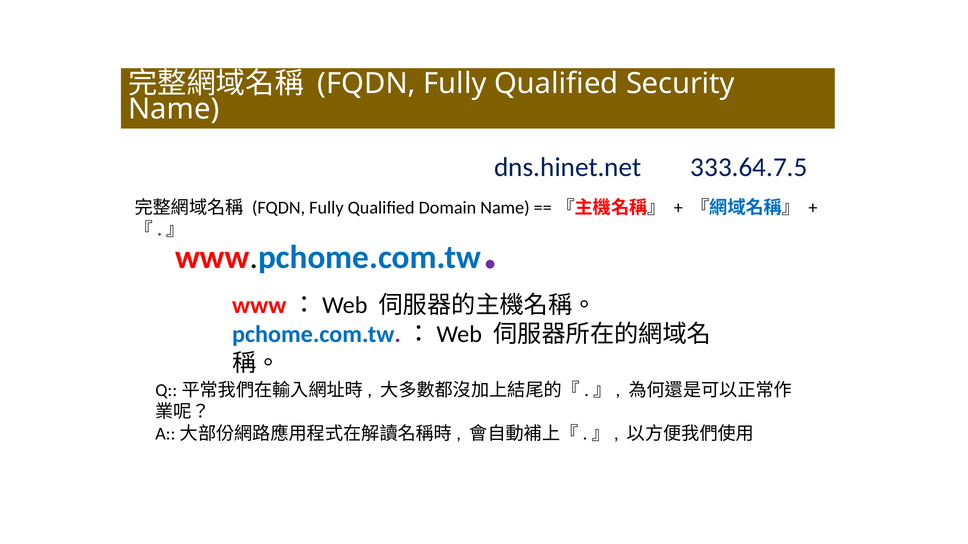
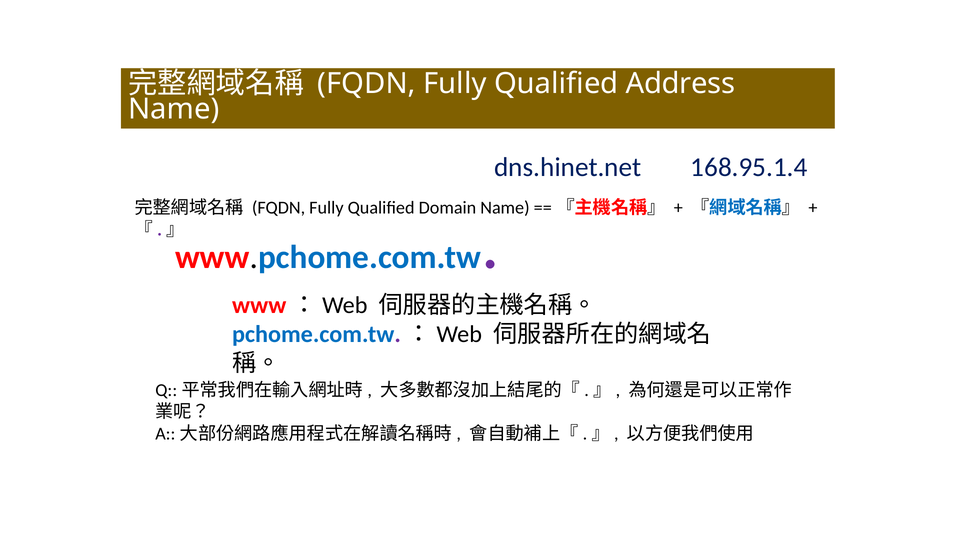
Security: Security -> Address
333.64.7.5: 333.64.7.5 -> 168.95.1.4
